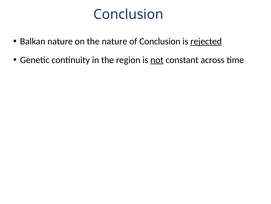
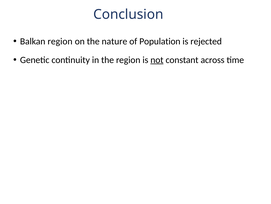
Balkan nature: nature -> region
of Conclusion: Conclusion -> Population
rejected underline: present -> none
